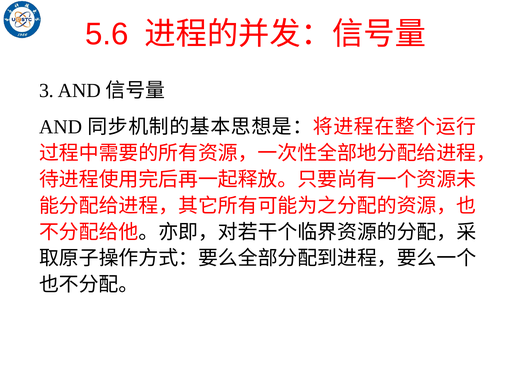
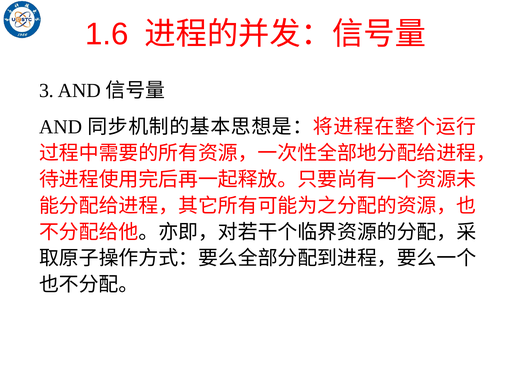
5.6: 5.6 -> 1.6
